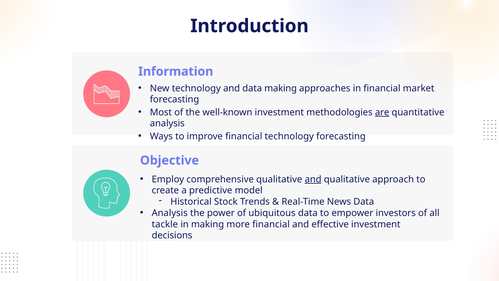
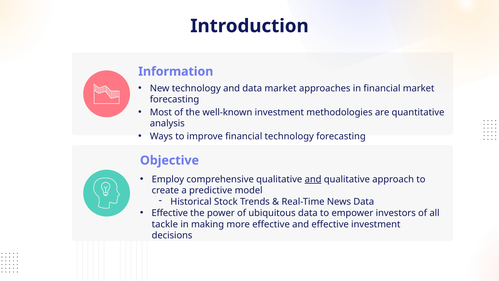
data making: making -> market
are underline: present -> none
Analysis at (170, 213): Analysis -> Effective
more financial: financial -> effective
